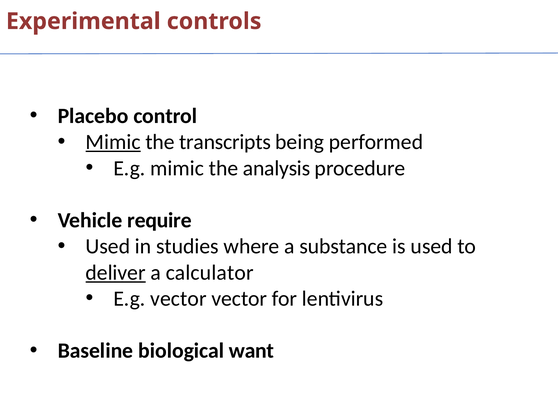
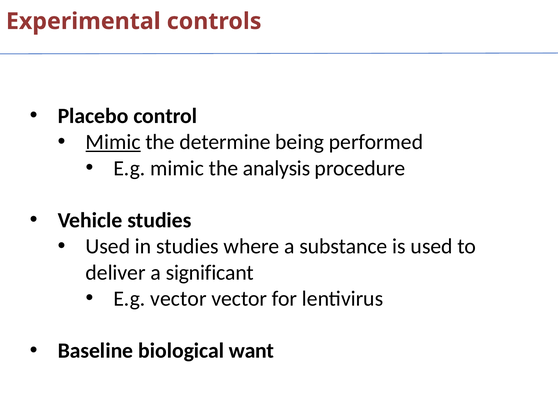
transcripts: transcripts -> determine
Vehicle require: require -> studies
deliver underline: present -> none
calculator: calculator -> significant
